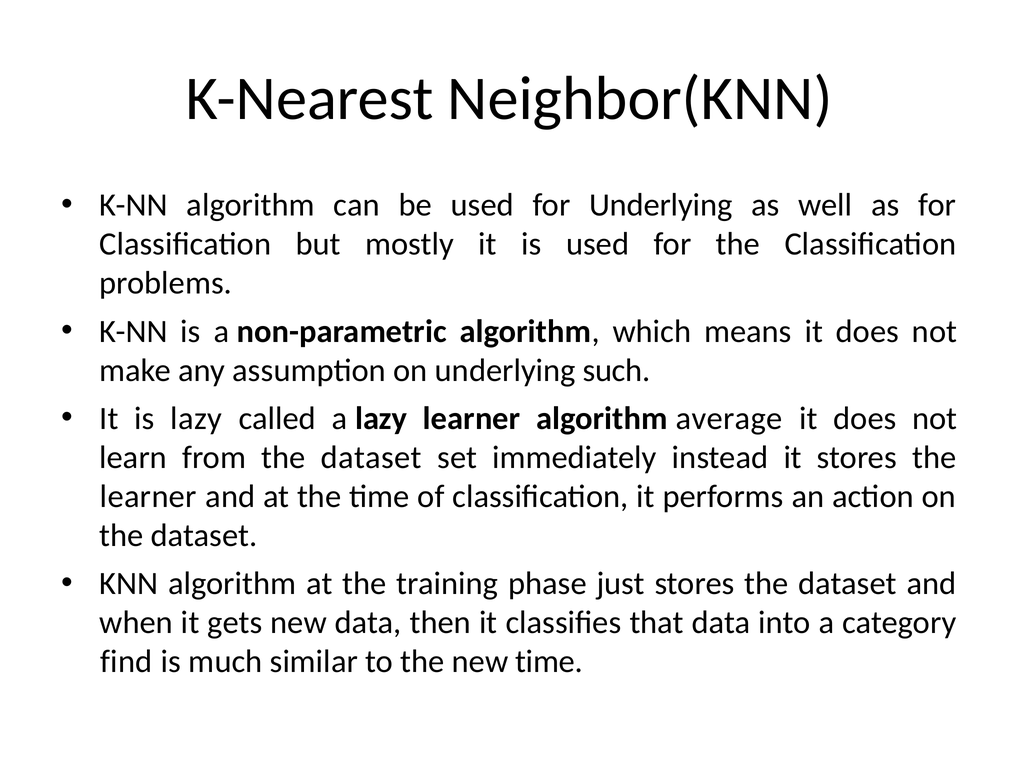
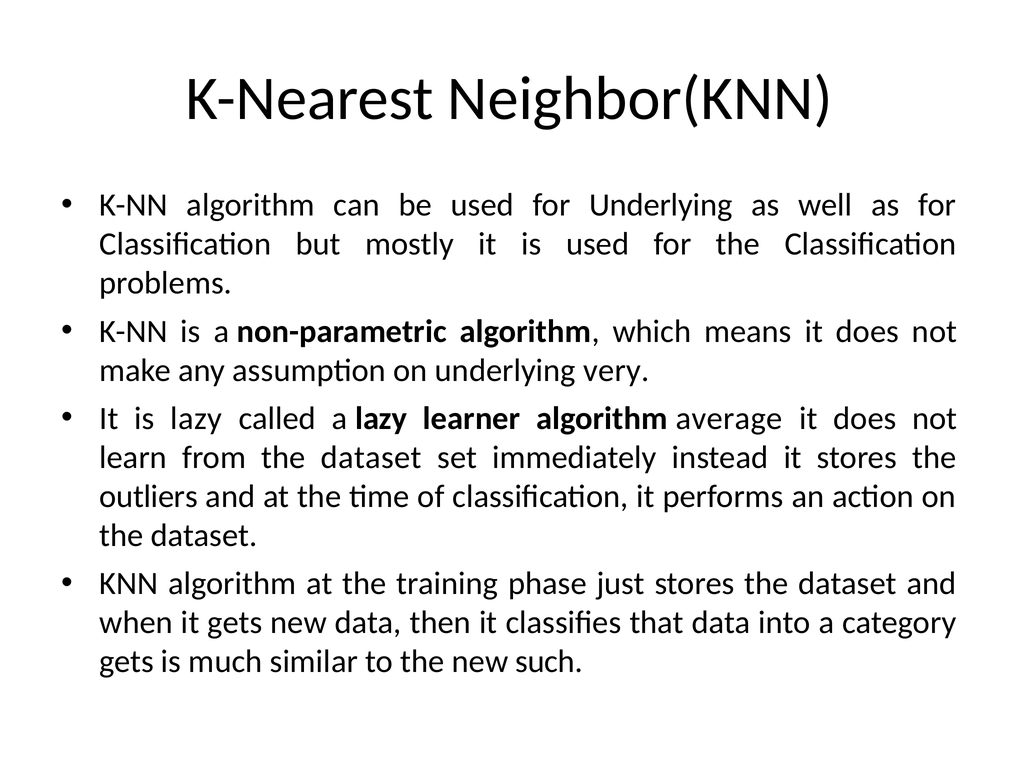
such: such -> very
learner at (148, 497): learner -> outliers
find at (126, 662): find -> gets
new time: time -> such
